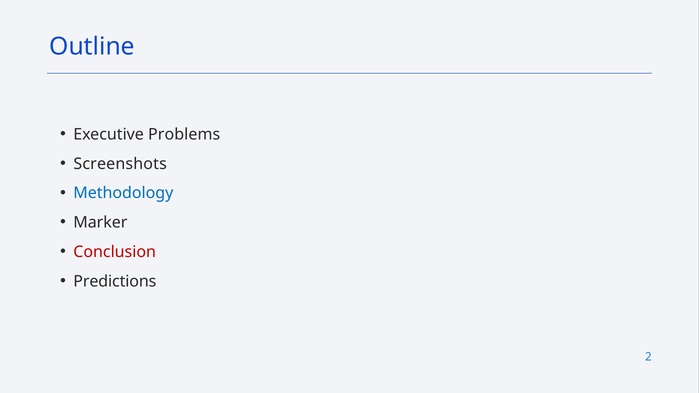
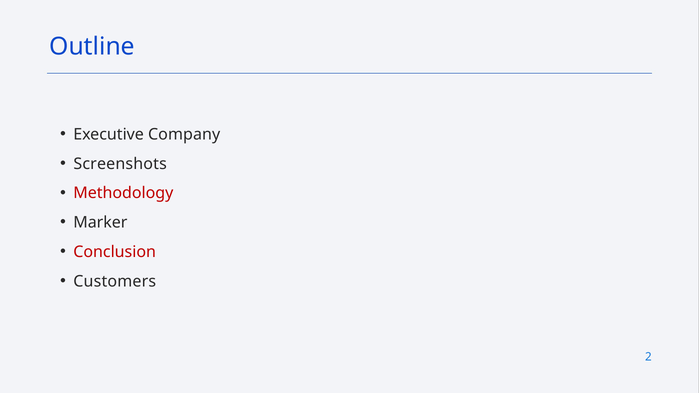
Problems: Problems -> Company
Methodology colour: blue -> red
Predictions: Predictions -> Customers
